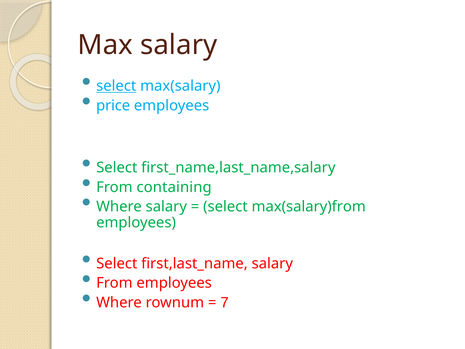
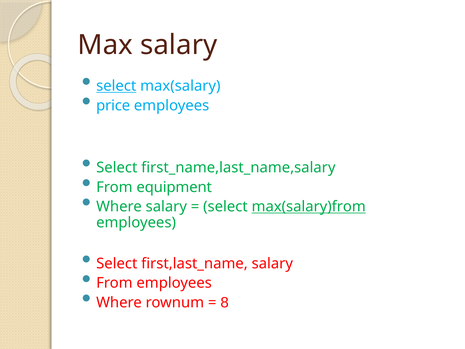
containing: containing -> equipment
max(salary)from underline: none -> present
7: 7 -> 8
